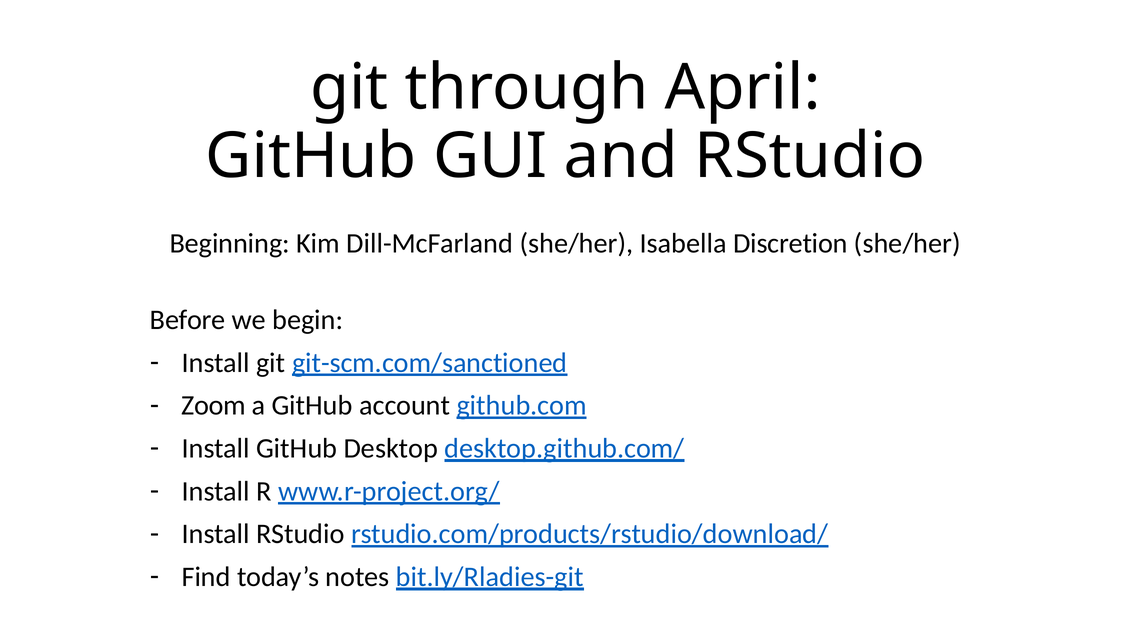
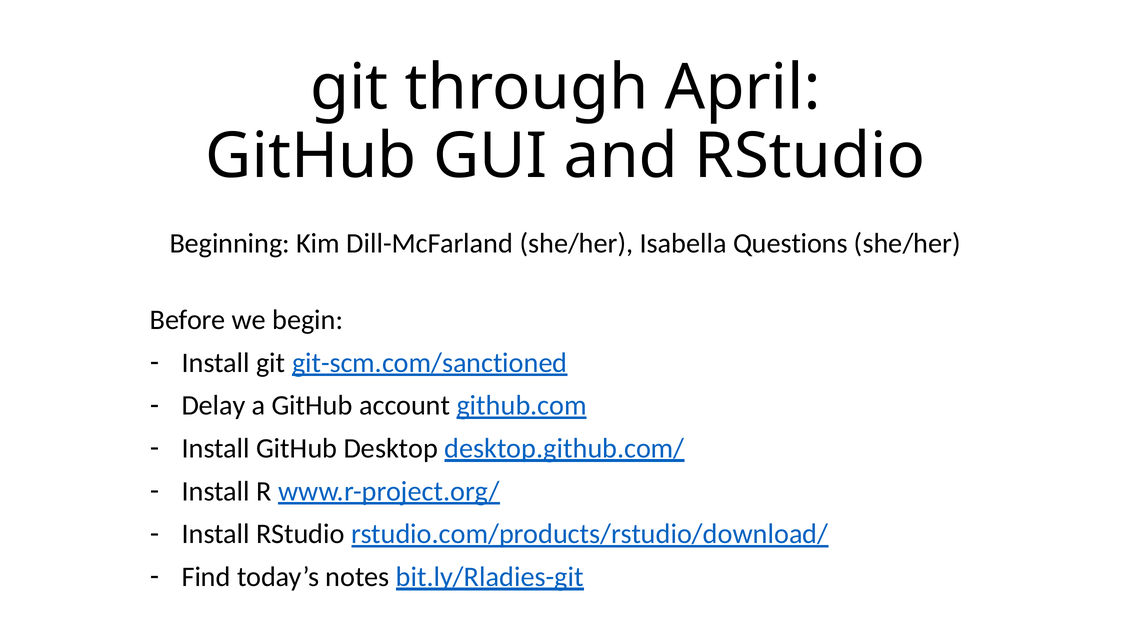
Discretion: Discretion -> Questions
Zoom: Zoom -> Delay
